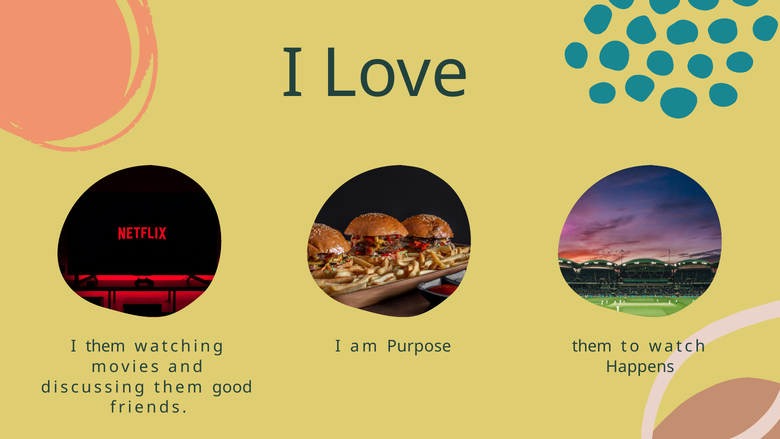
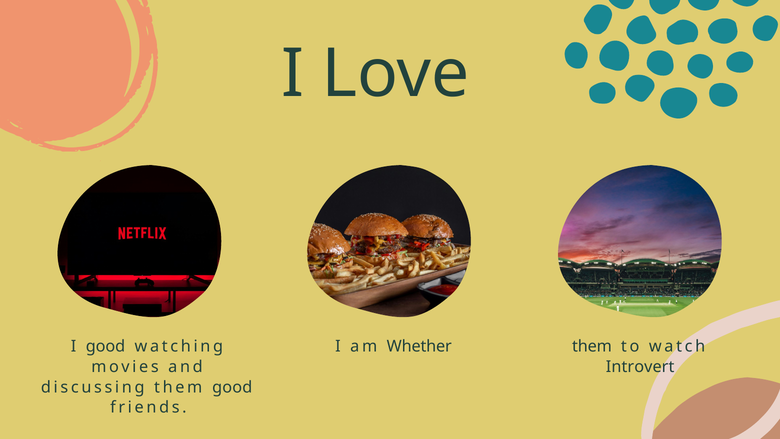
I them: them -> good
Purpose: Purpose -> Whether
Happens: Happens -> Introvert
